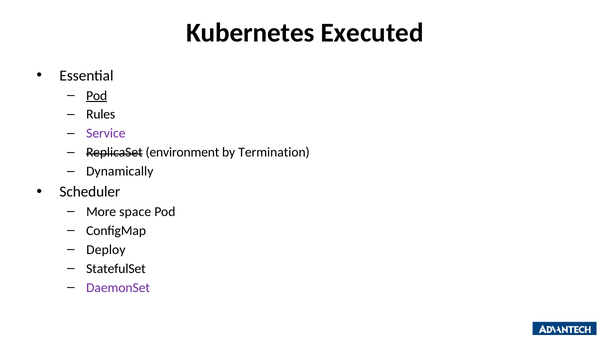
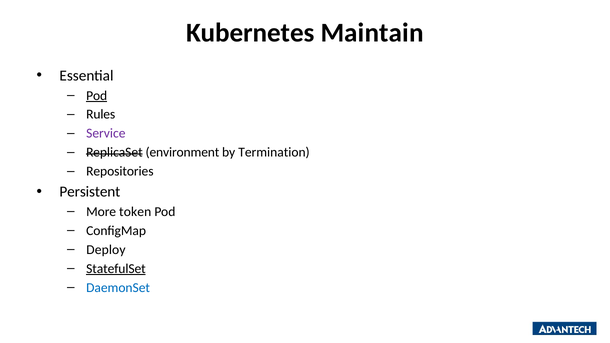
Executed: Executed -> Maintain
Dynamically: Dynamically -> Repositories
Scheduler: Scheduler -> Persistent
space: space -> token
StatefulSet underline: none -> present
DaemonSet colour: purple -> blue
